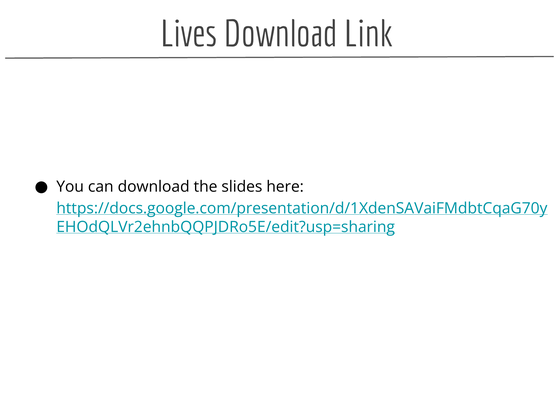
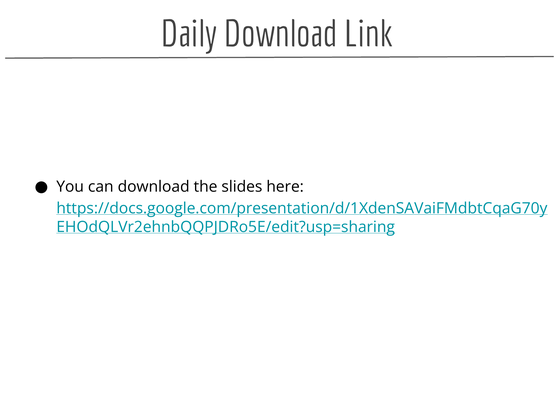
Lives: Lives -> Daily
